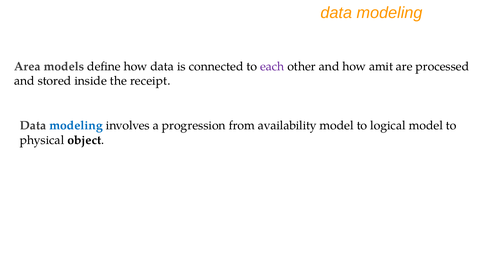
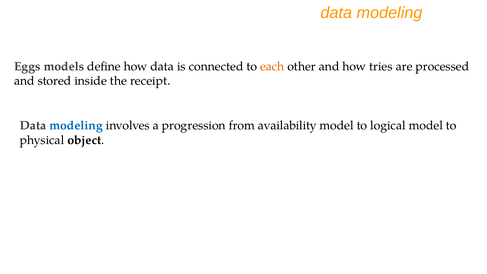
Area: Area -> Eggs
each colour: purple -> orange
amit: amit -> tries
